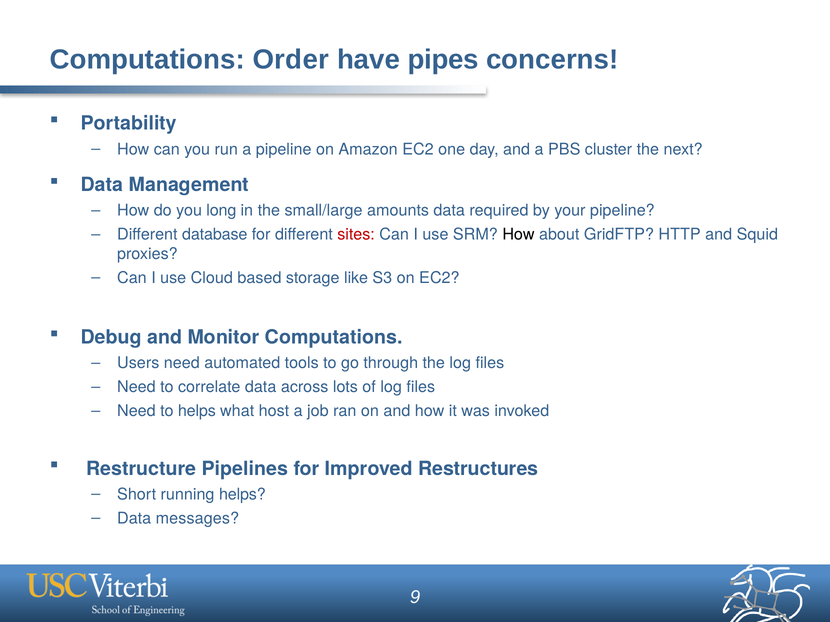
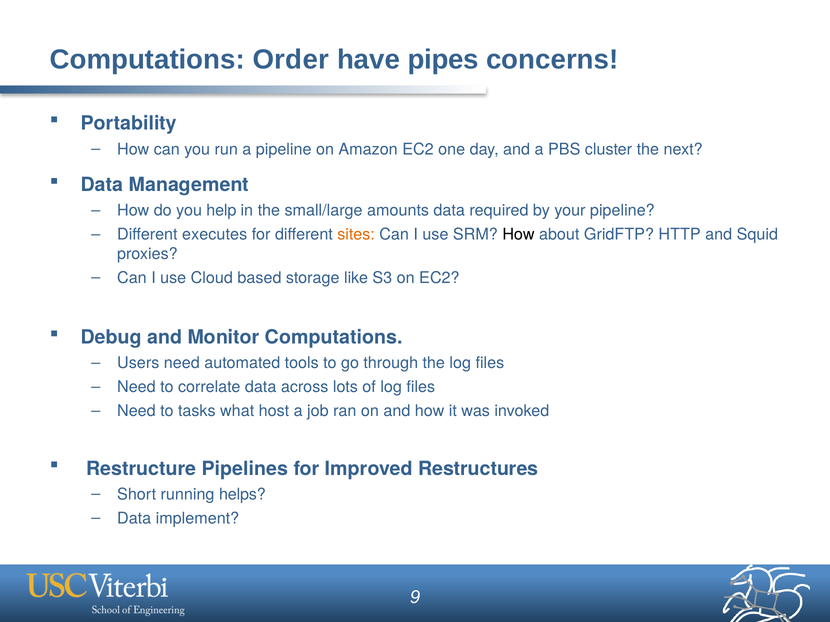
long: long -> help
database: database -> executes
sites colour: red -> orange
to helps: helps -> tasks
messages: messages -> implement
